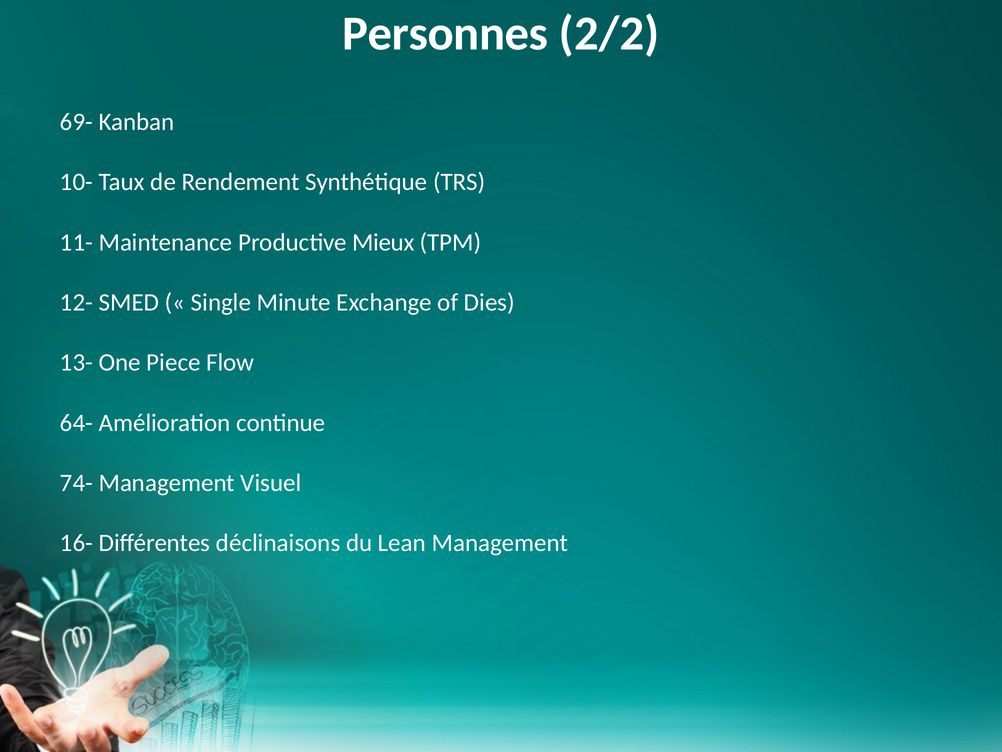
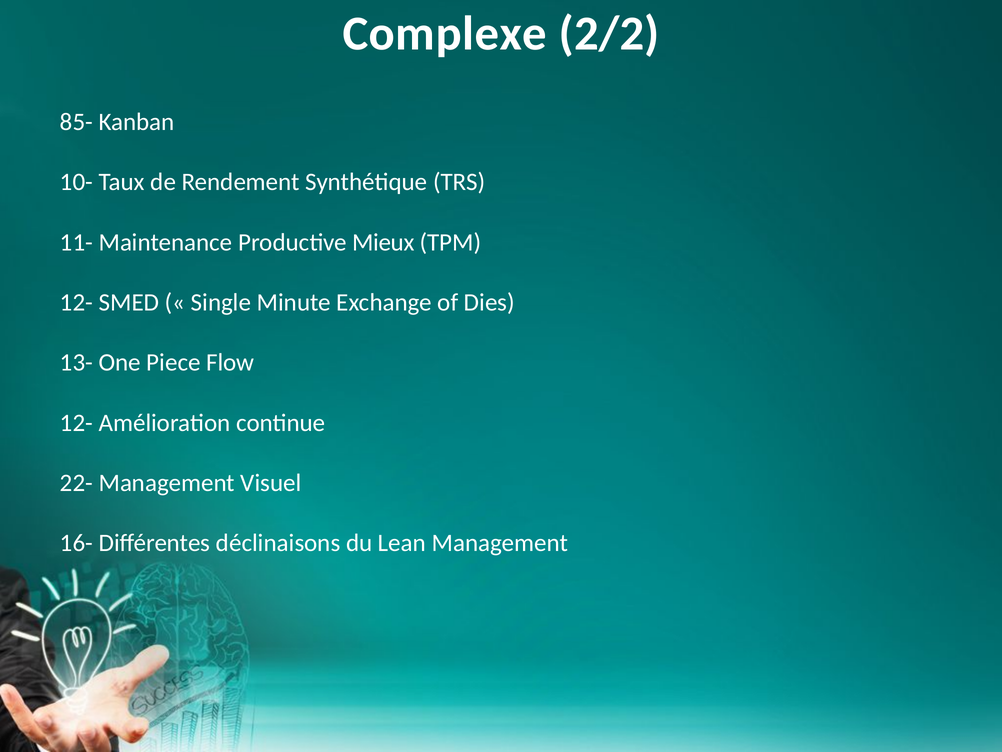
Personnes: Personnes -> Complexe
69-: 69- -> 85-
64- at (76, 422): 64- -> 12-
74-: 74- -> 22-
